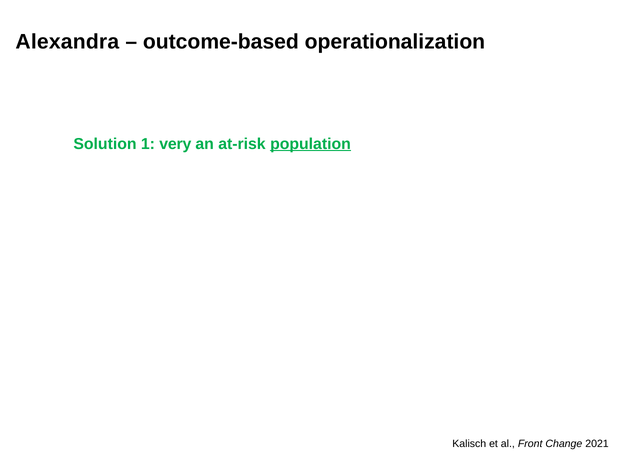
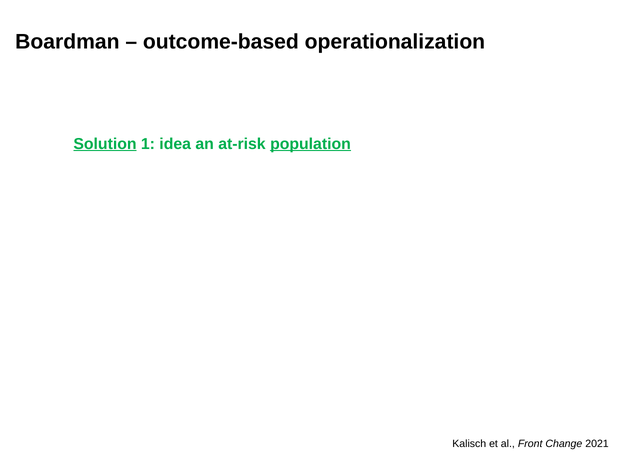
Alexandra: Alexandra -> Boardman
Solution underline: none -> present
very: very -> idea
